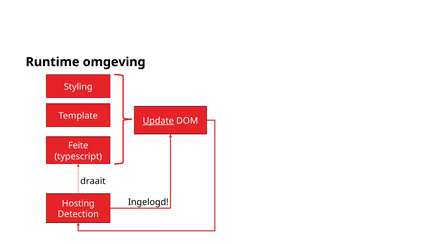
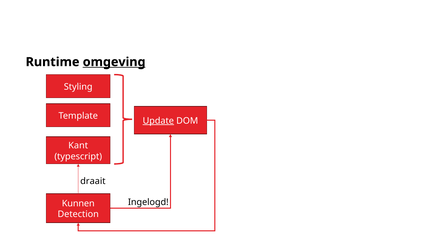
omgeving underline: none -> present
Feite: Feite -> Kant
Hosting: Hosting -> Kunnen
